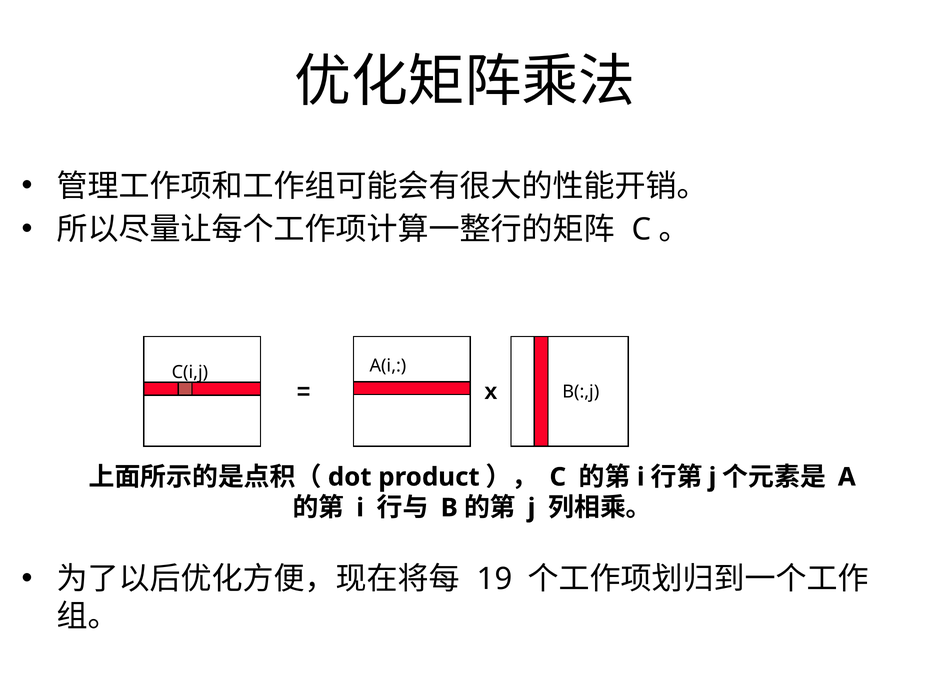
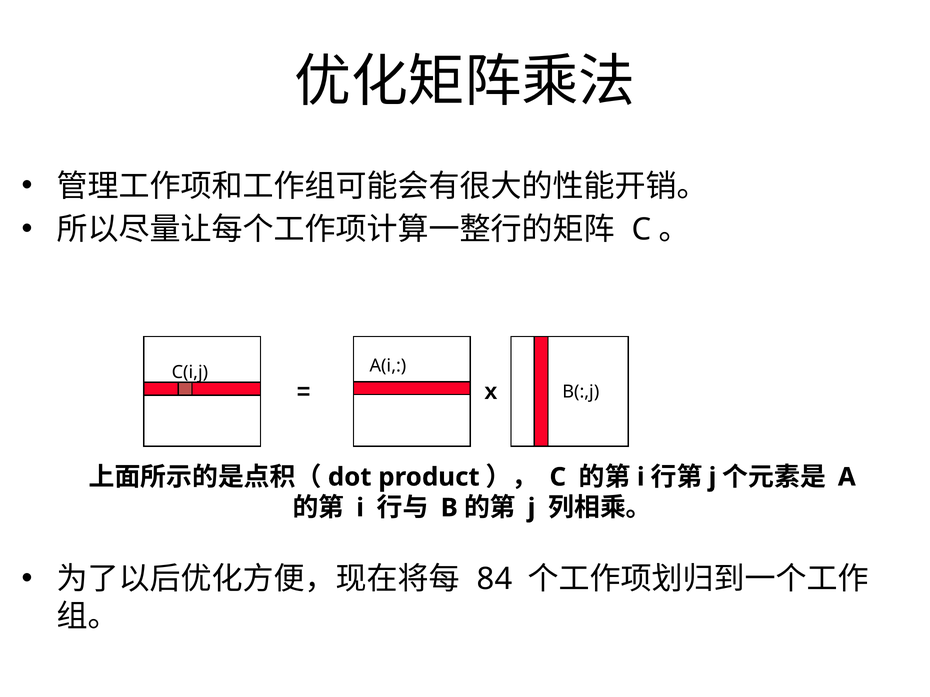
19: 19 -> 84
